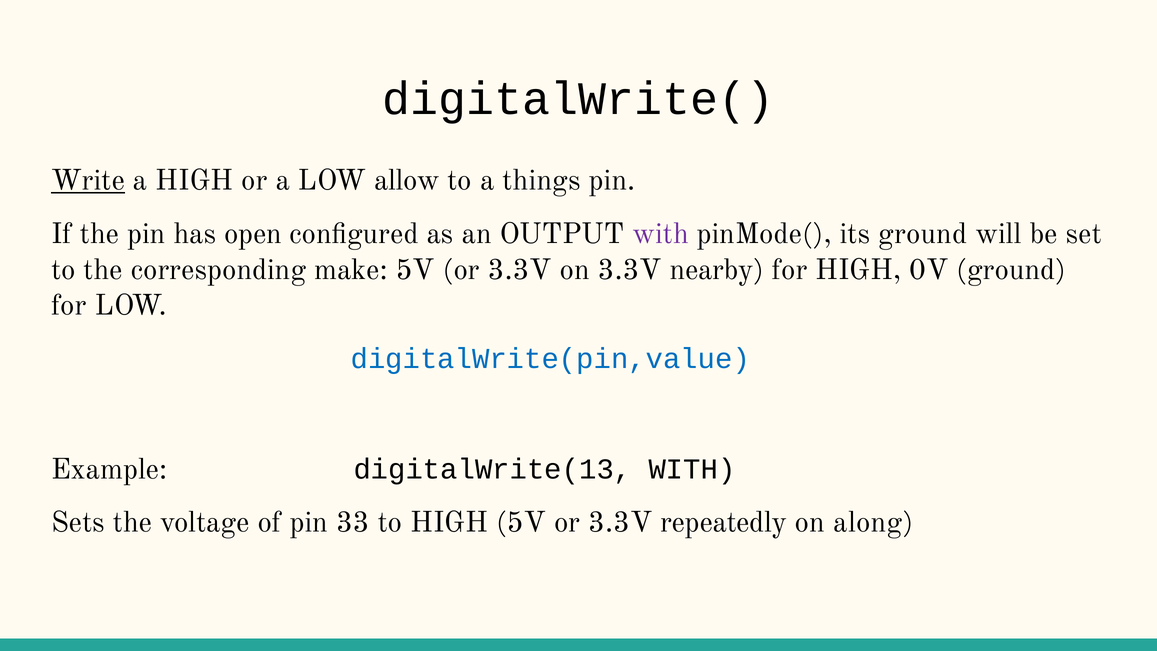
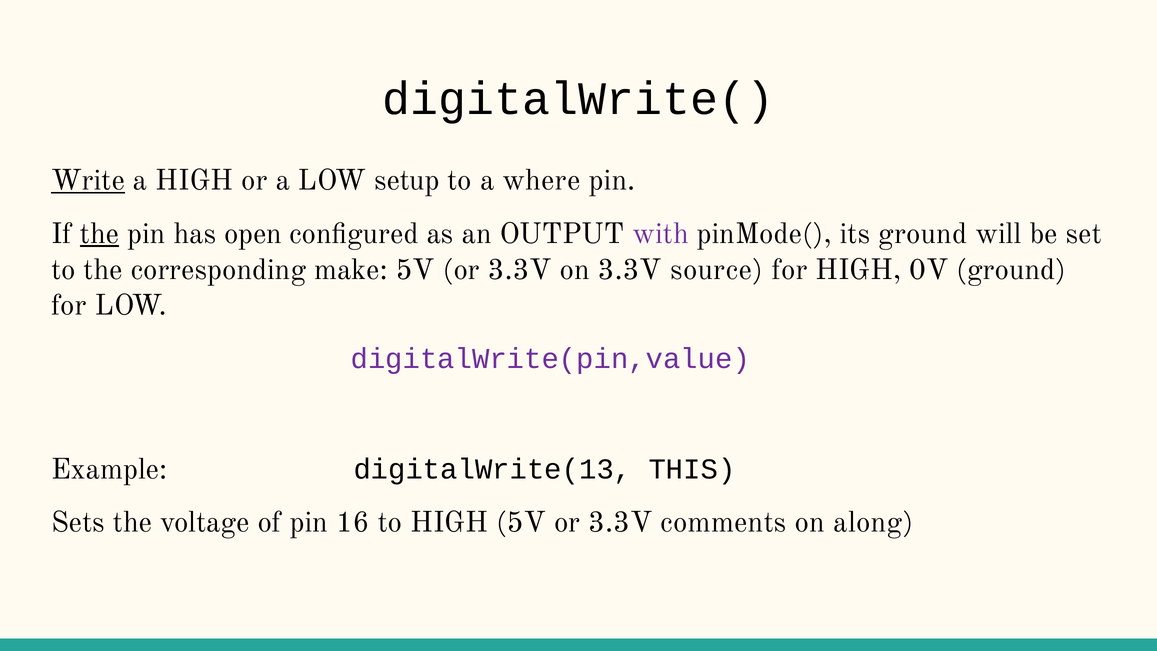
allow: allow -> setup
things: things -> where
the at (100, 234) underline: none -> present
nearby: nearby -> source
digitalWrite(pin,value colour: blue -> purple
digitalWrite(13 WITH: WITH -> THIS
33: 33 -> 16
repeatedly: repeatedly -> comments
